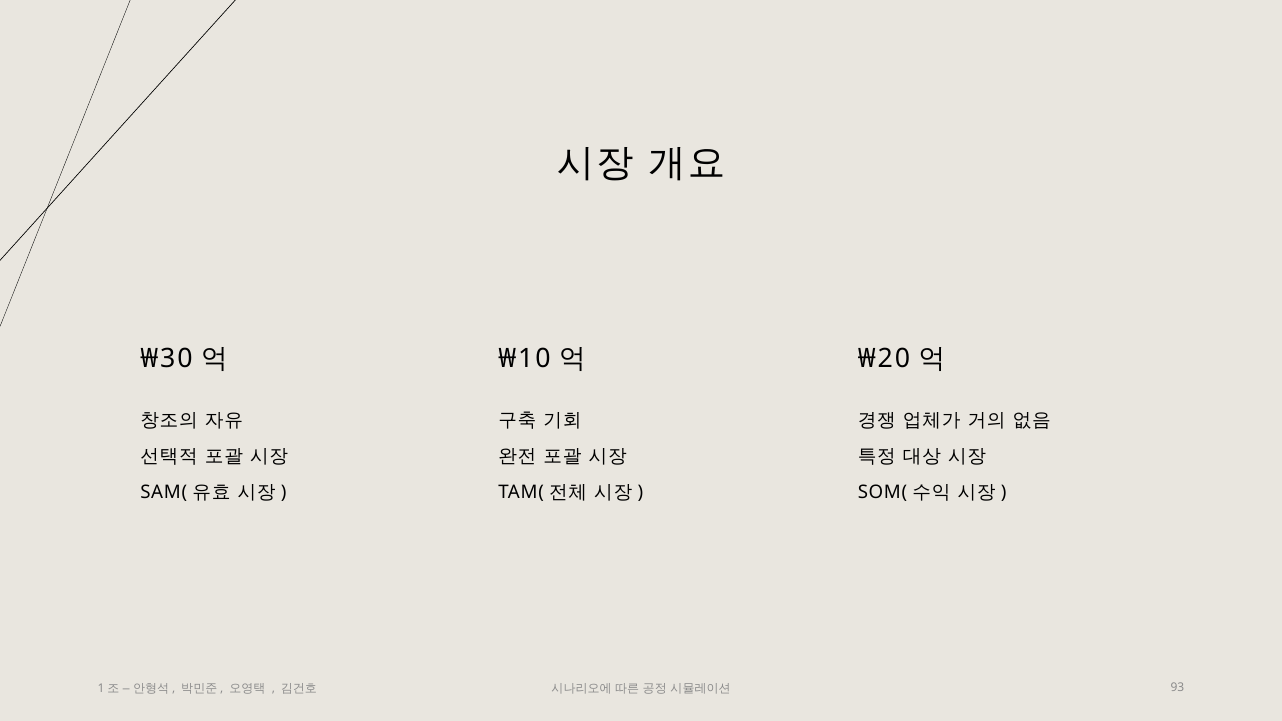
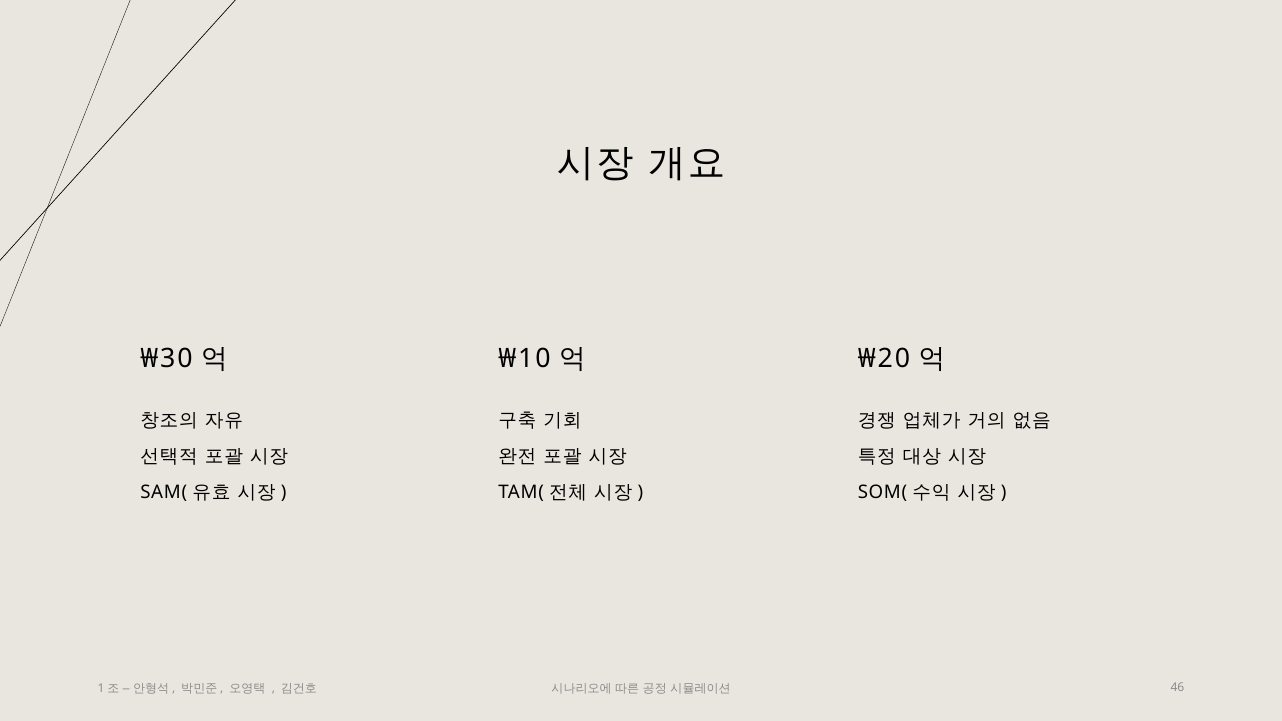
93: 93 -> 46
